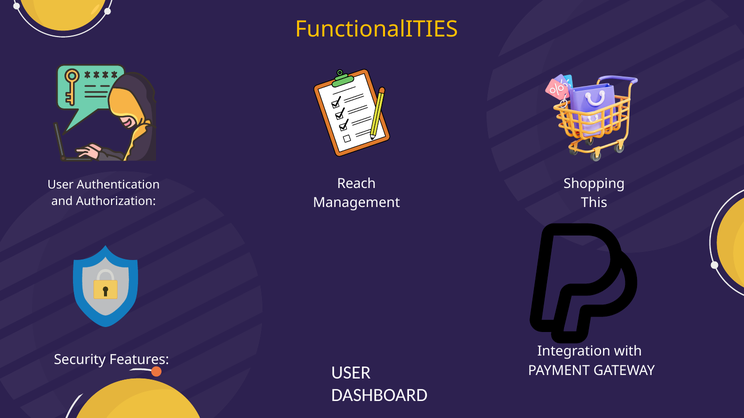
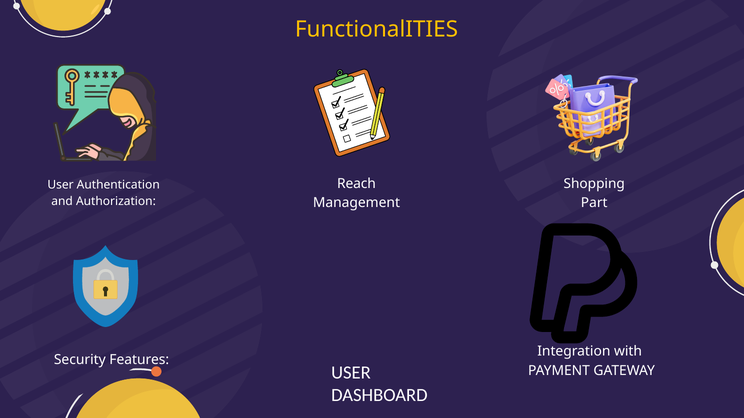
This: This -> Part
